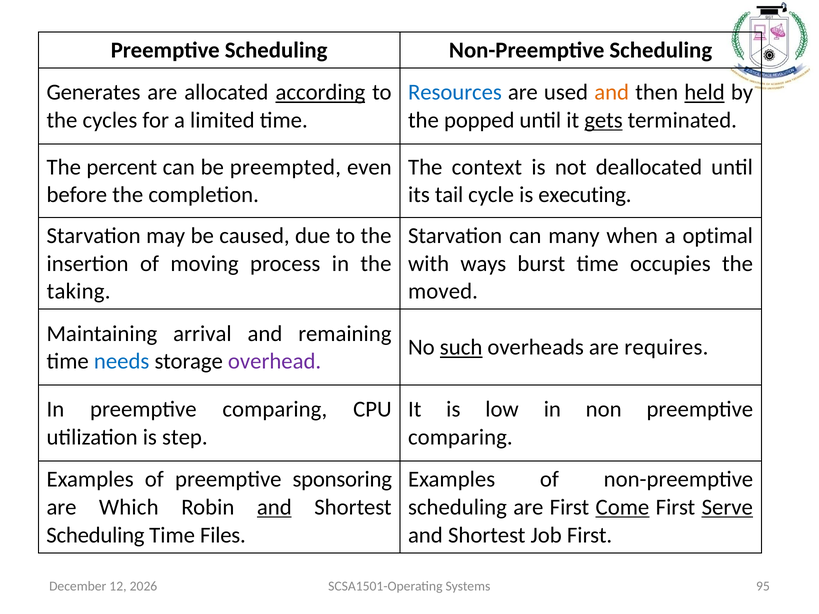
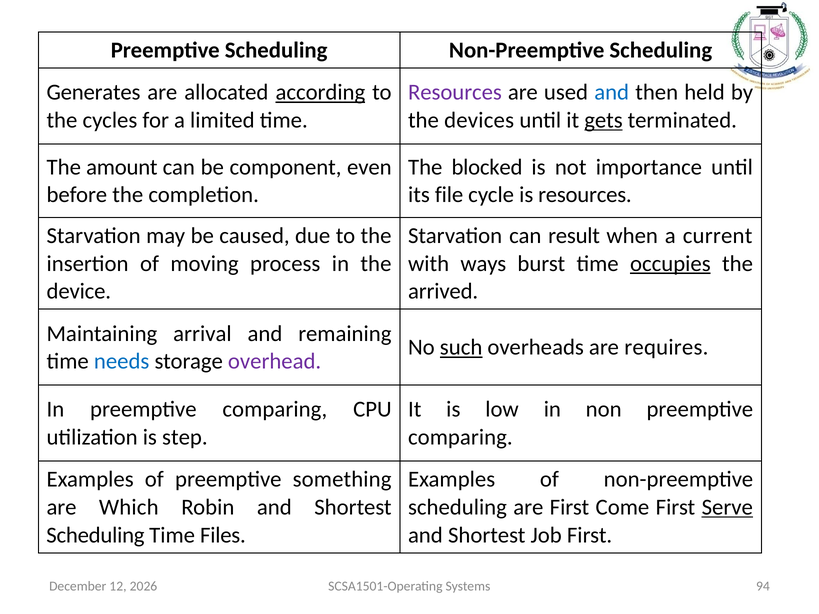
Resources at (455, 92) colour: blue -> purple
and at (612, 92) colour: orange -> blue
held underline: present -> none
popped: popped -> devices
percent: percent -> amount
preempted: preempted -> component
context: context -> blocked
deallocated: deallocated -> importance
tail: tail -> file
is executing: executing -> resources
many: many -> result
optimal: optimal -> current
occupies underline: none -> present
taking: taking -> device
moved: moved -> arrived
sponsoring: sponsoring -> something
and at (274, 507) underline: present -> none
Come underline: present -> none
95: 95 -> 94
